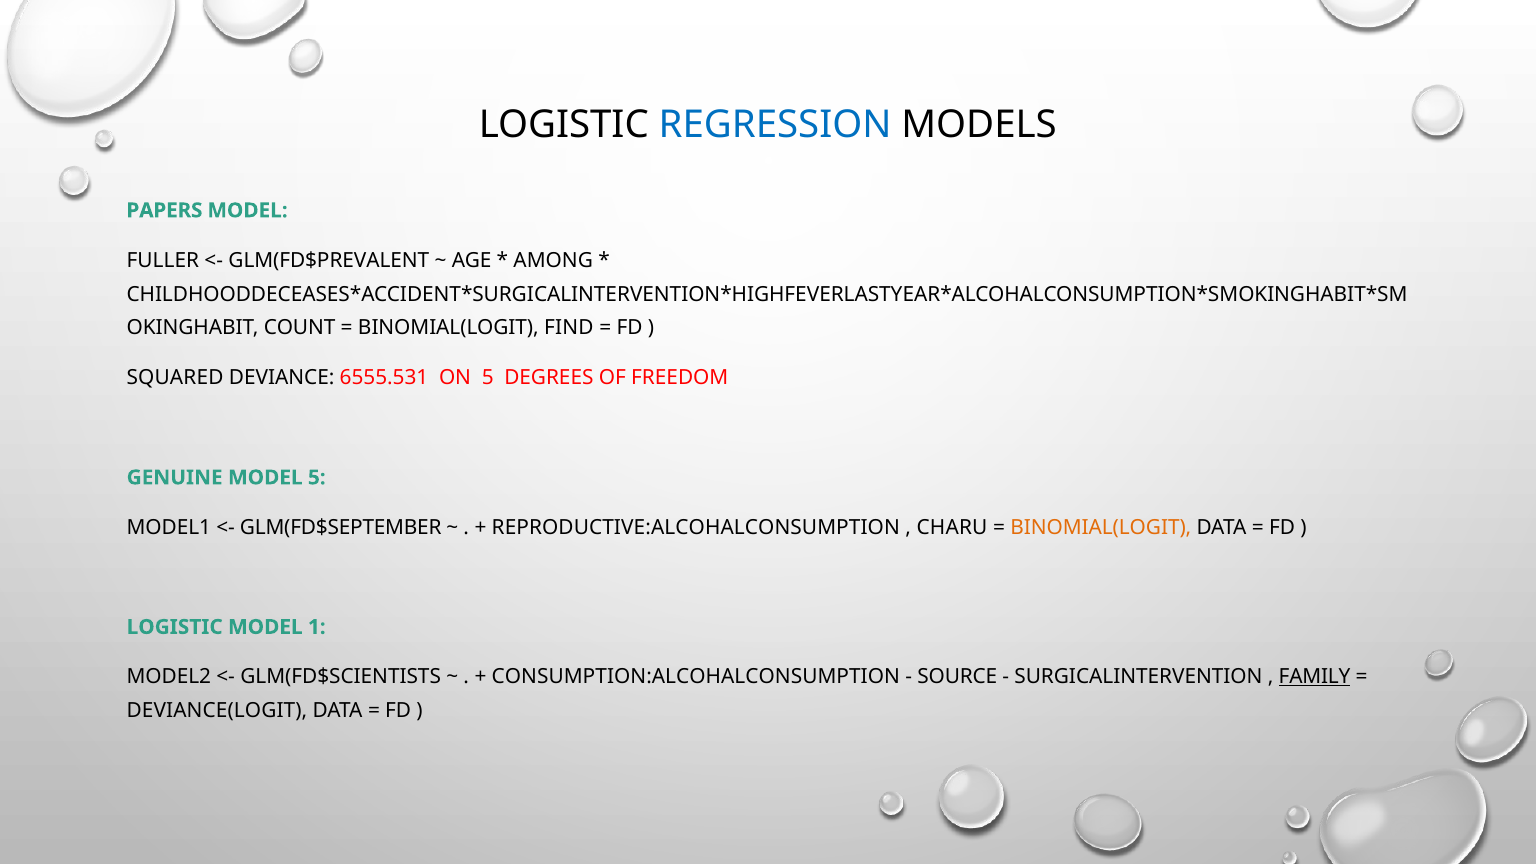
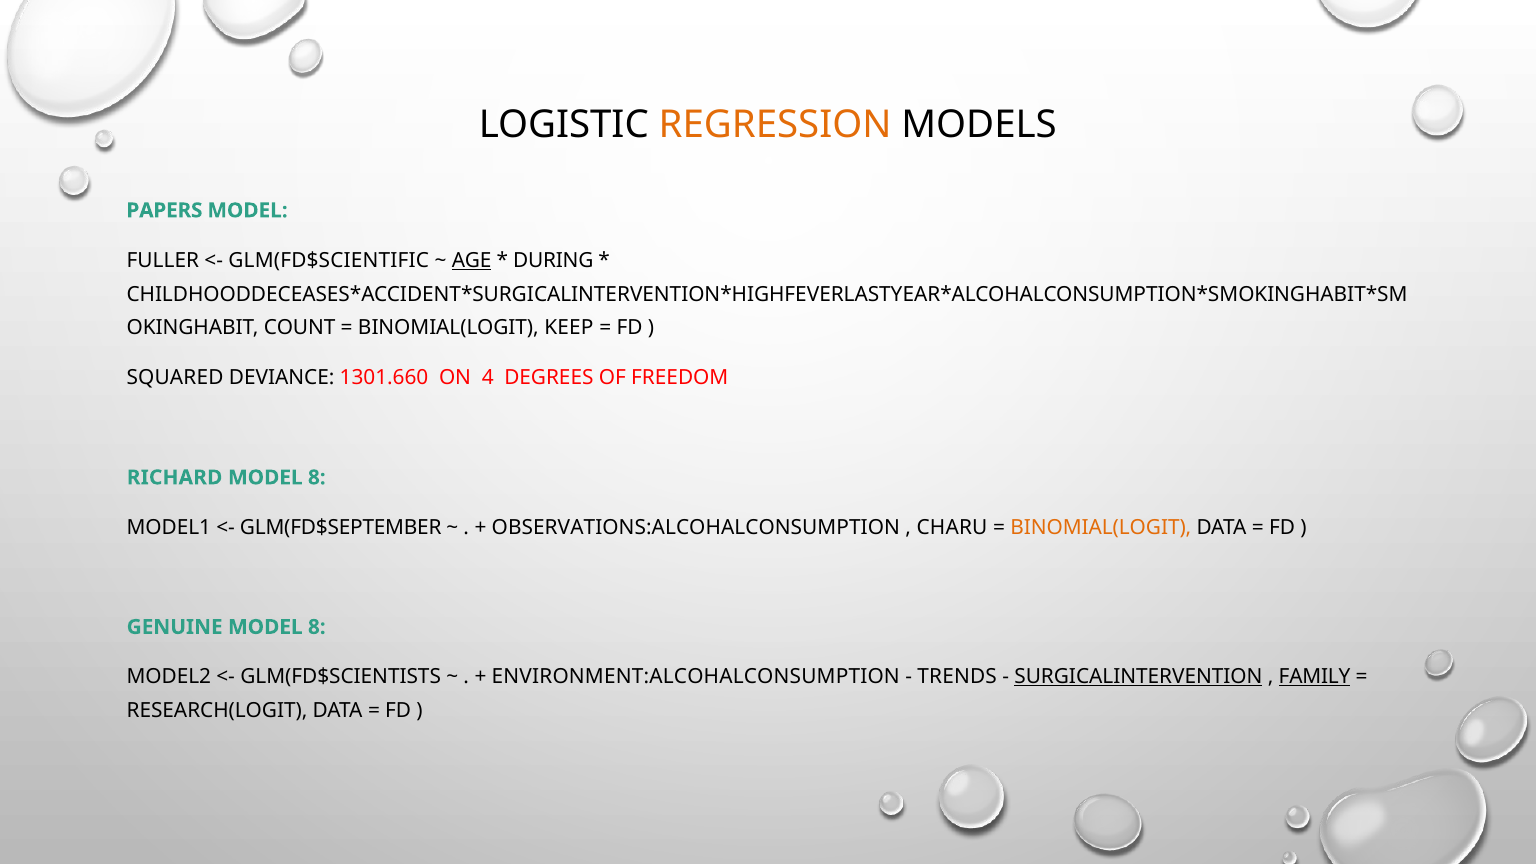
REGRESSION colour: blue -> orange
GLM(FD$PREVALENT: GLM(FD$PREVALENT -> GLM(FD$SCIENTIFIC
AGE underline: none -> present
AMONG: AMONG -> DURING
FIND: FIND -> KEEP
6555.531: 6555.531 -> 1301.660
ON 5: 5 -> 4
GENUINE: GENUINE -> RICHARD
5 at (317, 478): 5 -> 8
REPRODUCTIVE:ALCOHALCONSUMPTION: REPRODUCTIVE:ALCOHALCONSUMPTION -> OBSERVATIONS:ALCOHALCONSUMPTION
LOGISTIC at (175, 627): LOGISTIC -> GENUINE
1 at (317, 627): 1 -> 8
CONSUMPTION:ALCOHALCONSUMPTION: CONSUMPTION:ALCOHALCONSUMPTION -> ENVIRONMENT:ALCOHALCONSUMPTION
SOURCE: SOURCE -> TRENDS
SURGICALINTERVENTION underline: none -> present
DEVIANCE(LOGIT: DEVIANCE(LOGIT -> RESEARCH(LOGIT
